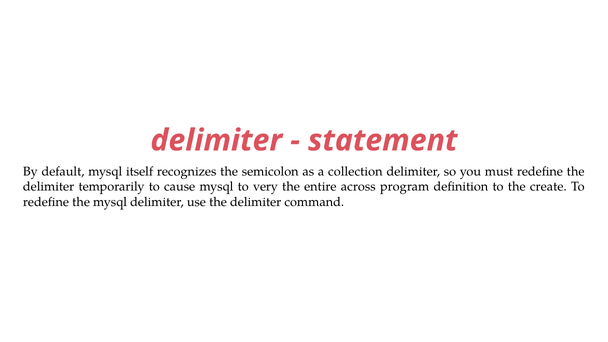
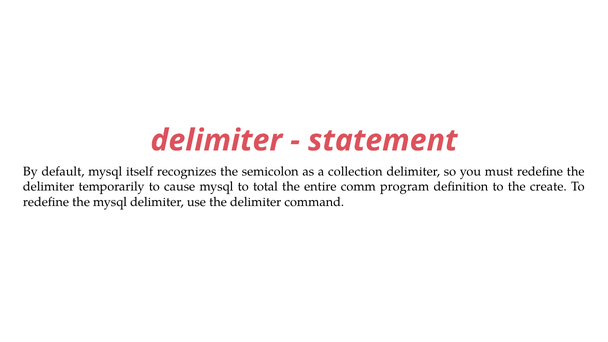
very: very -> total
across: across -> comm
